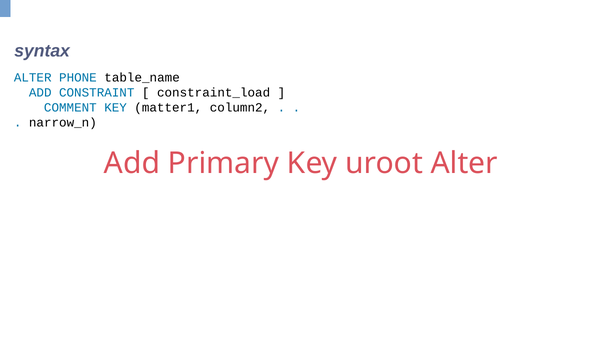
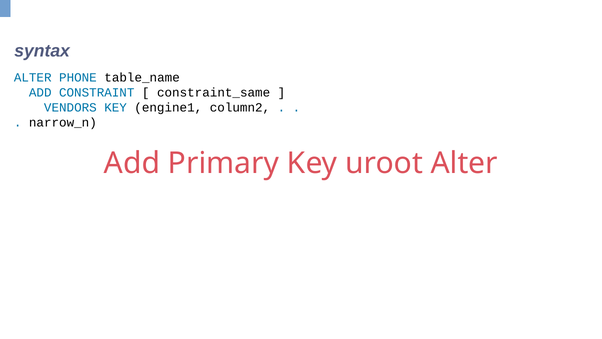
constraint_load: constraint_load -> constraint_same
COMMENT: COMMENT -> VENDORS
matter1: matter1 -> engine1
